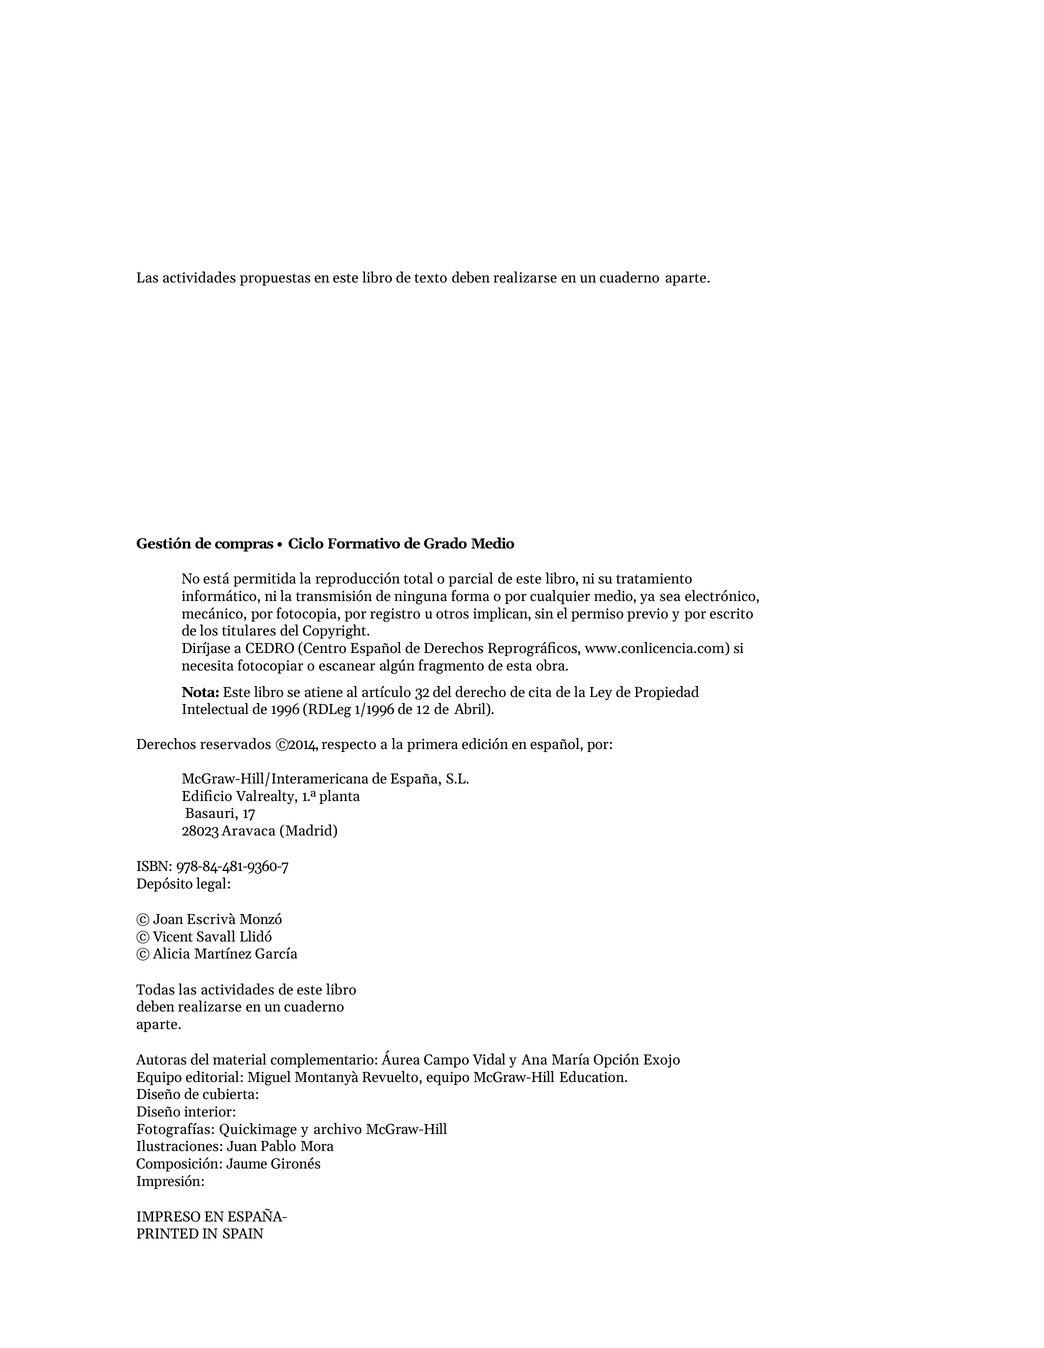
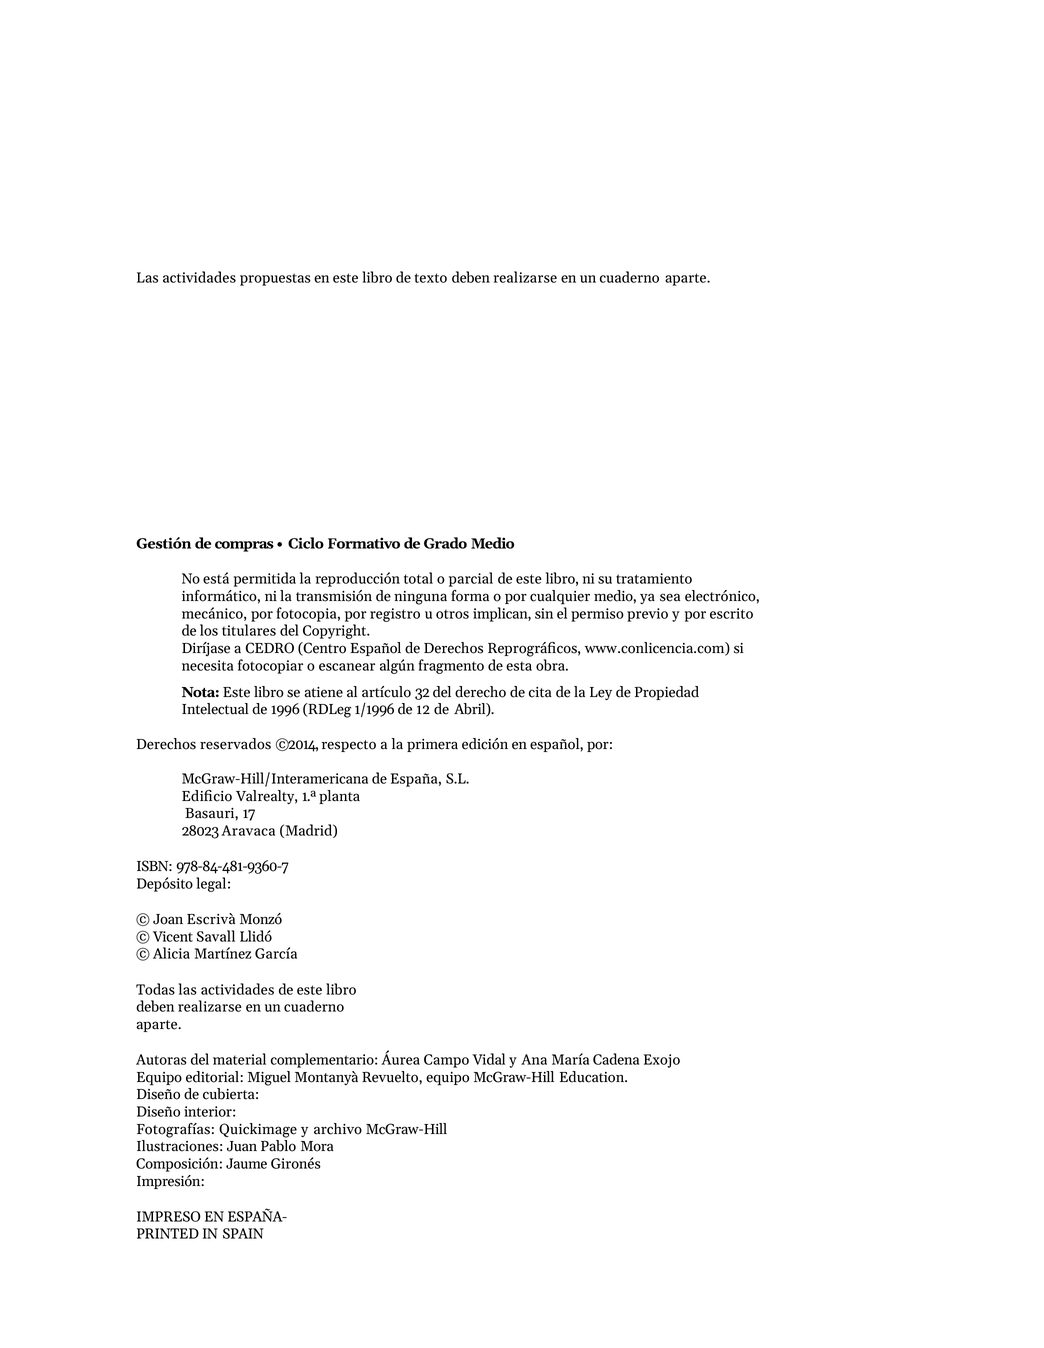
Opción: Opción -> Cadena
